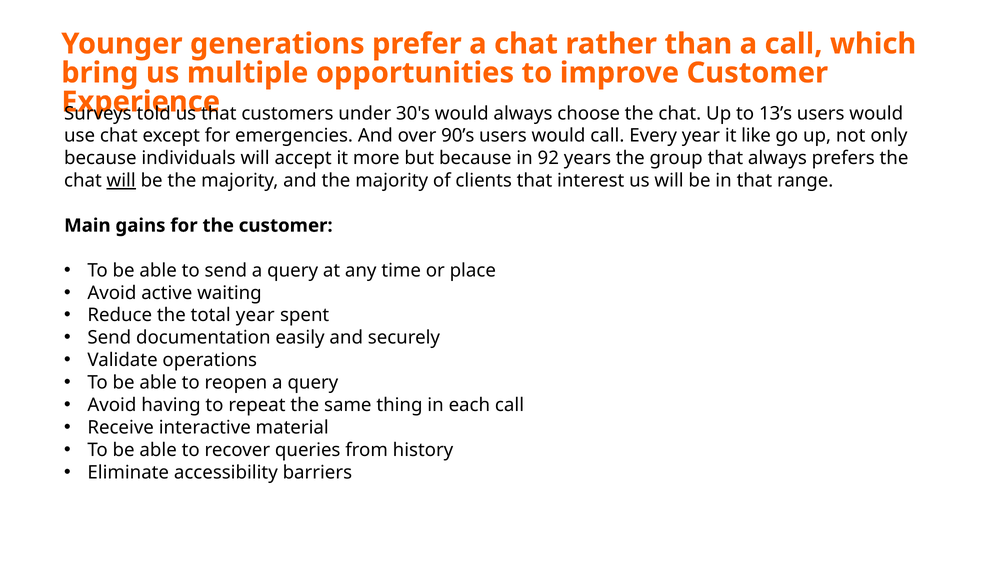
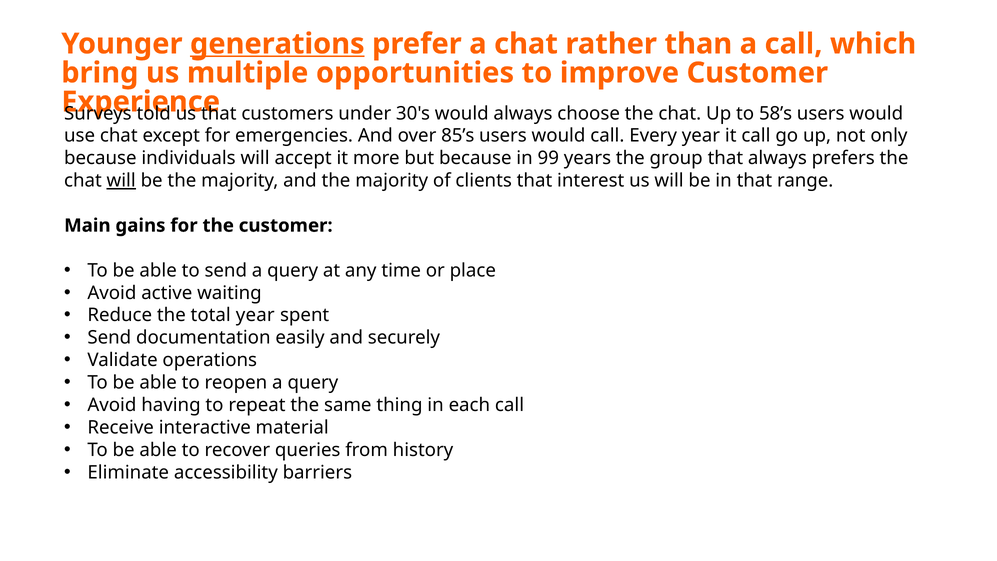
generations underline: none -> present
13’s: 13’s -> 58’s
90’s: 90’s -> 85’s
it like: like -> call
92: 92 -> 99
